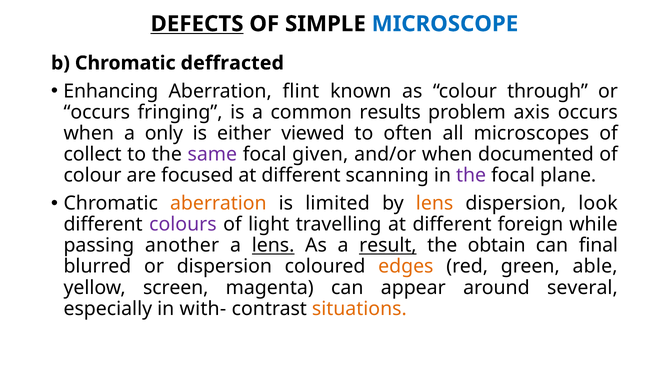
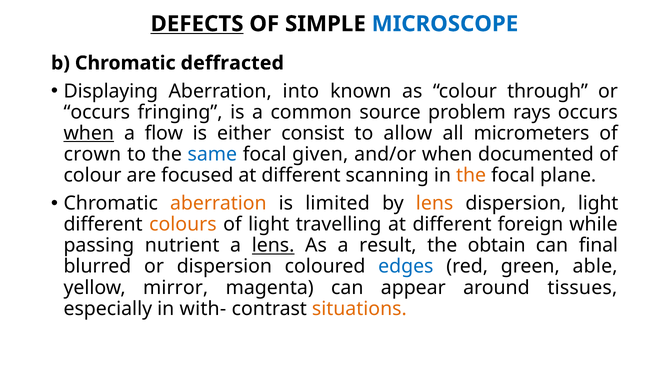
Enhancing: Enhancing -> Displaying
flint: flint -> into
results: results -> source
axis: axis -> rays
when at (89, 133) underline: none -> present
only: only -> flow
viewed: viewed -> consist
often: often -> allow
microscopes: microscopes -> micrometers
collect: collect -> crown
same colour: purple -> blue
the at (471, 175) colour: purple -> orange
dispersion look: look -> light
colours colour: purple -> orange
another: another -> nutrient
result underline: present -> none
edges colour: orange -> blue
screen: screen -> mirror
several: several -> tissues
